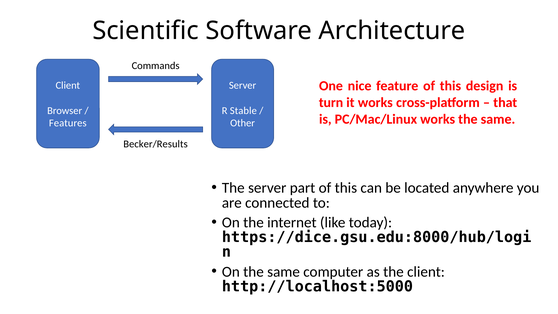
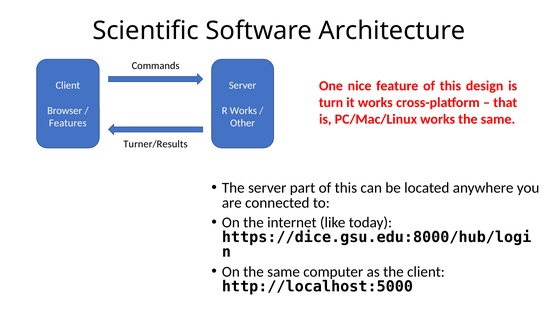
R Stable: Stable -> Works
Becker/Results: Becker/Results -> Turner/Results
